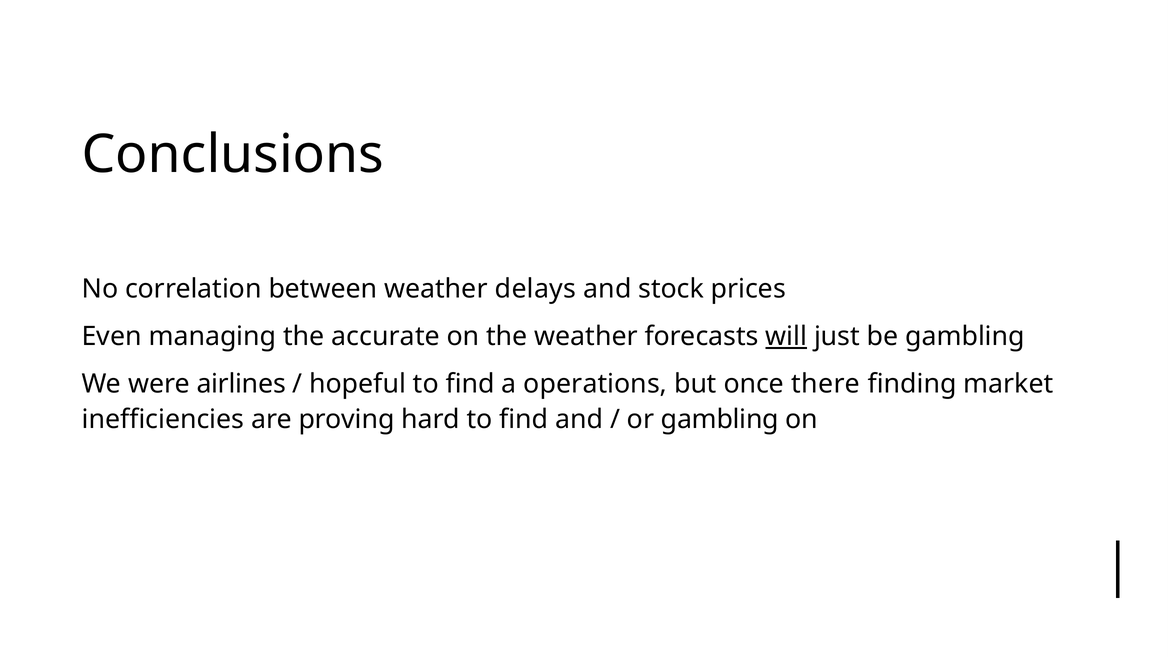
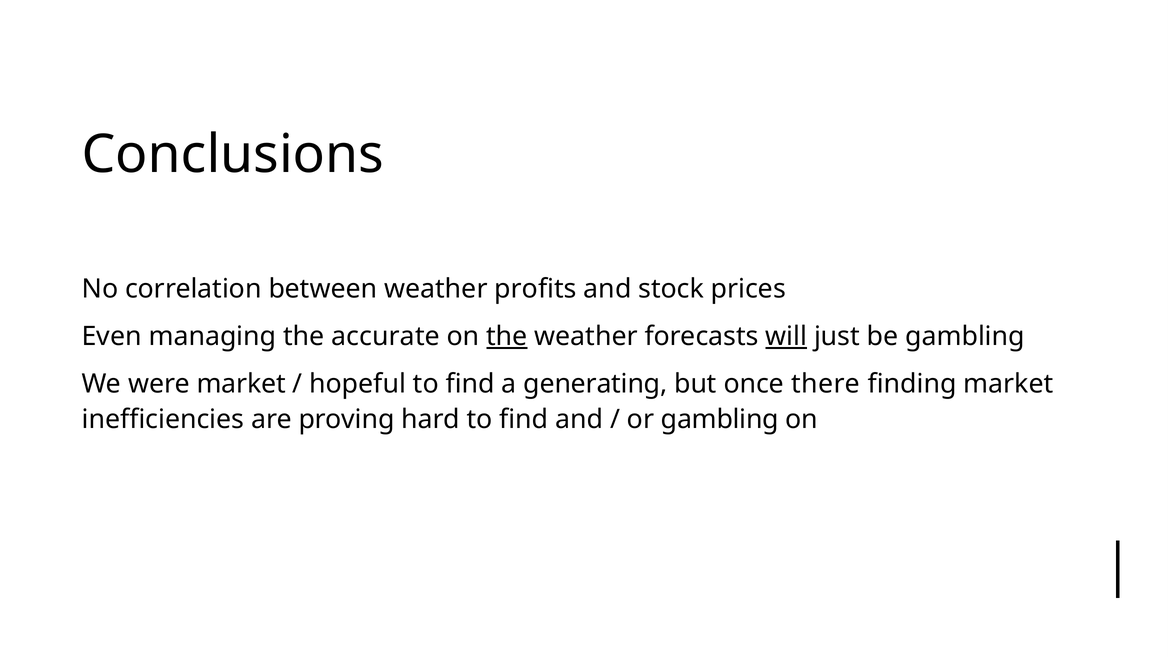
delays: delays -> profits
the at (507, 336) underline: none -> present
were airlines: airlines -> market
operations: operations -> generating
